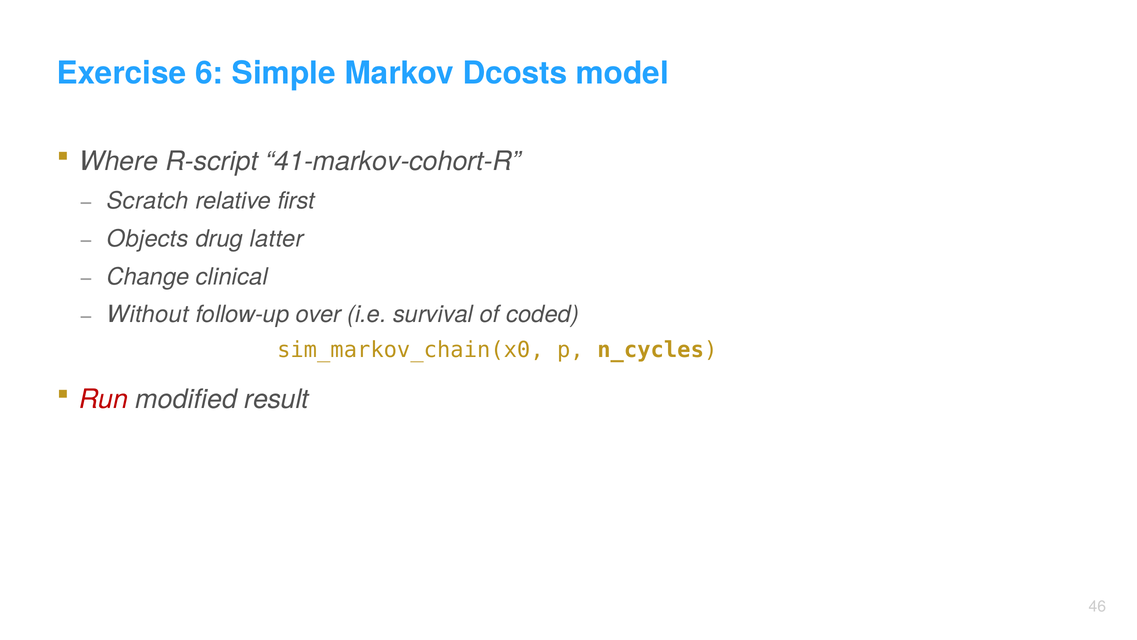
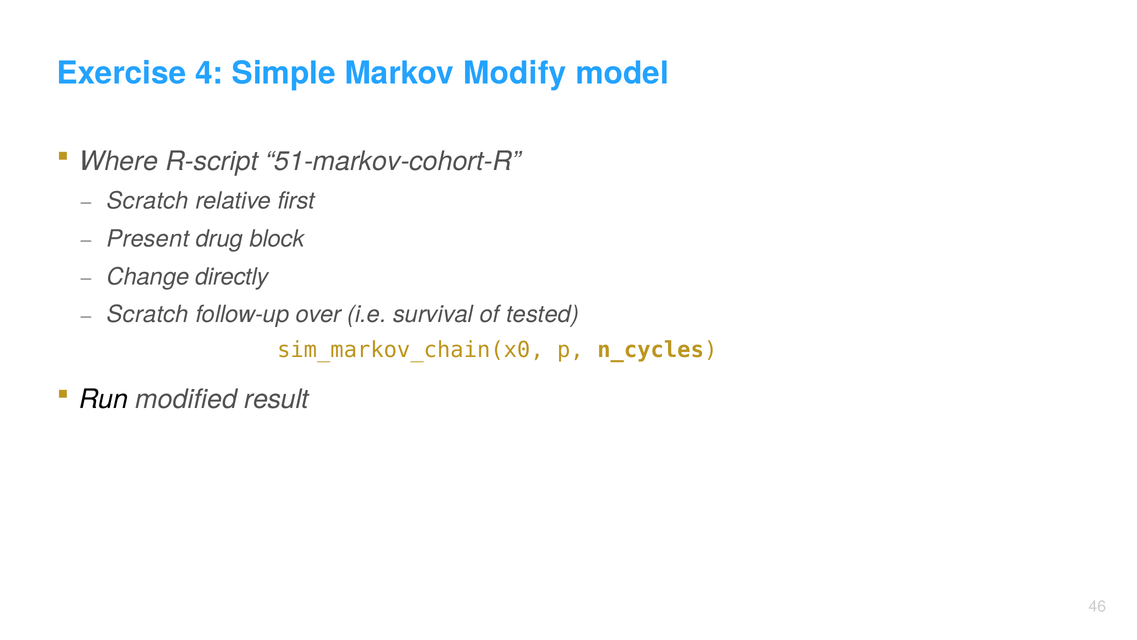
6: 6 -> 4
Dcosts: Dcosts -> Modify
41-markov-cohort-R: 41-markov-cohort-R -> 51-markov-cohort-R
Objects: Objects -> Present
latter: latter -> block
clinical: clinical -> directly
Without at (148, 314): Without -> Scratch
coded: coded -> tested
Run colour: red -> black
